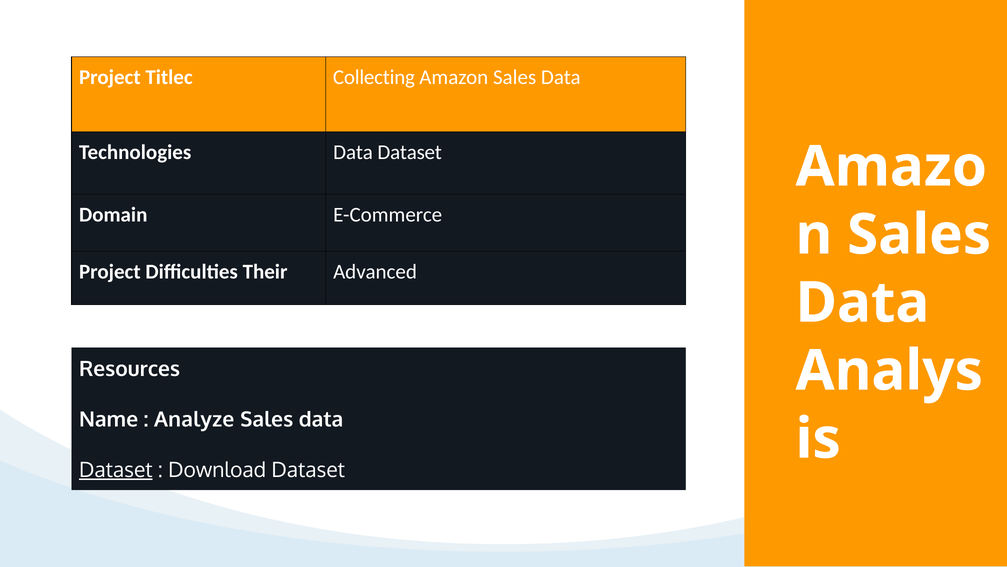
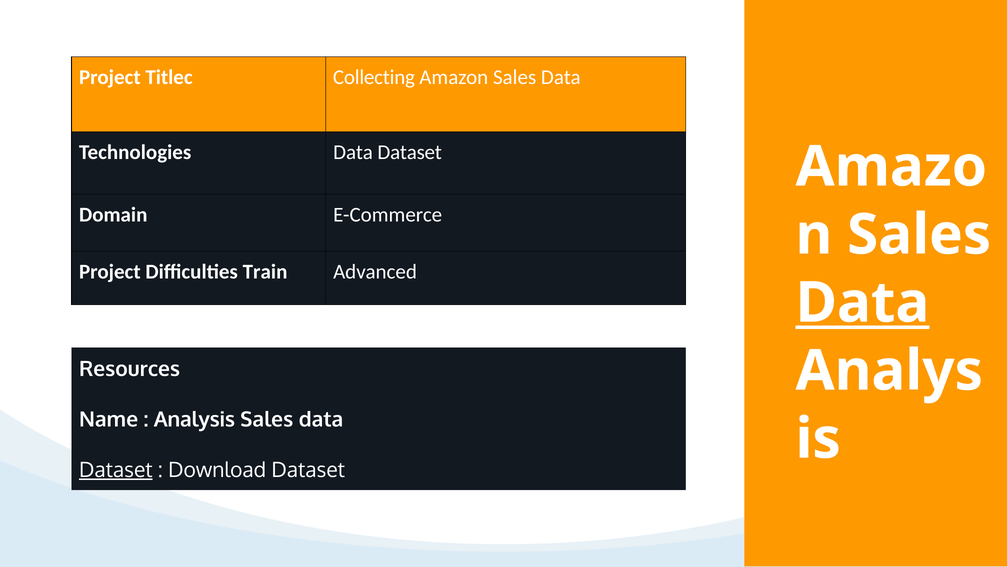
Their: Their -> Train
Data at (862, 303) underline: none -> present
Analyze: Analyze -> Analysis
